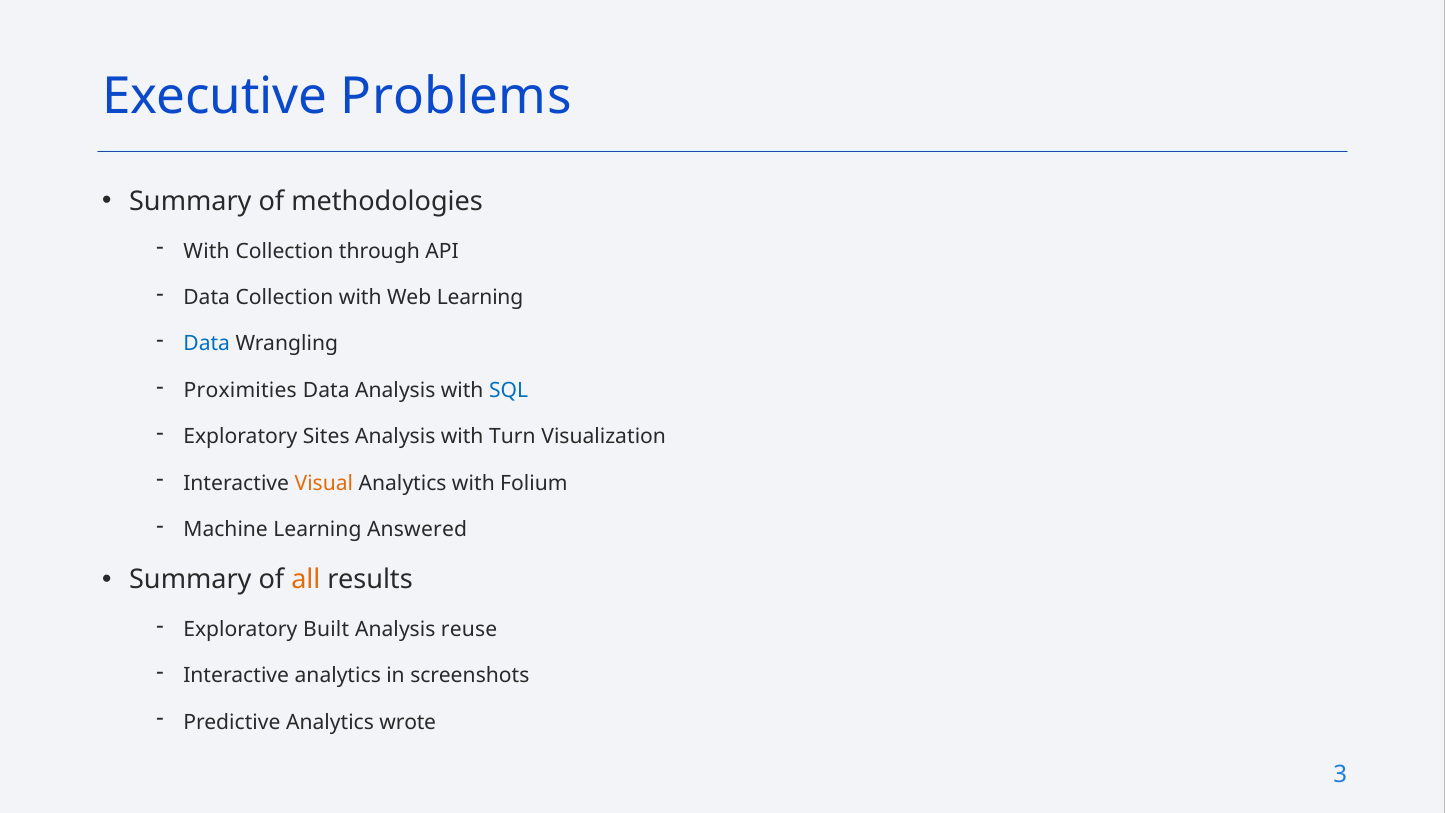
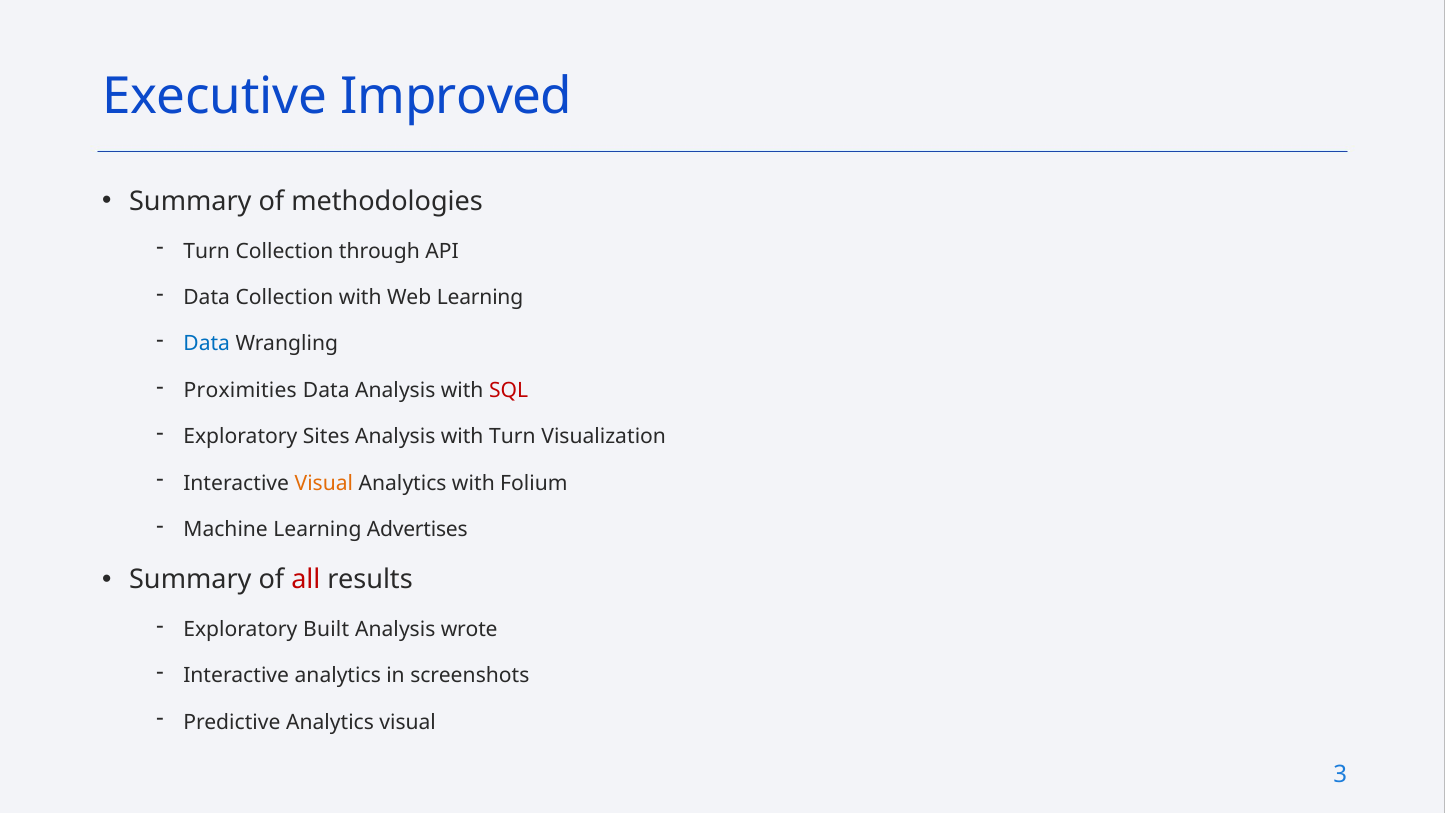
Problems: Problems -> Improved
With at (207, 251): With -> Turn
SQL colour: blue -> red
Answered: Answered -> Advertises
all colour: orange -> red
reuse: reuse -> wrote
Analytics wrote: wrote -> visual
